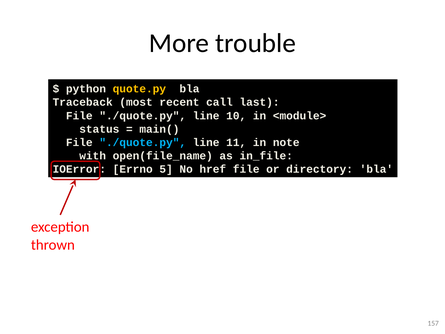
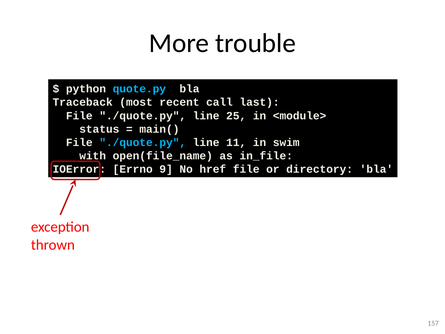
quote.py colour: yellow -> light blue
10: 10 -> 25
note: note -> swim
5: 5 -> 9
